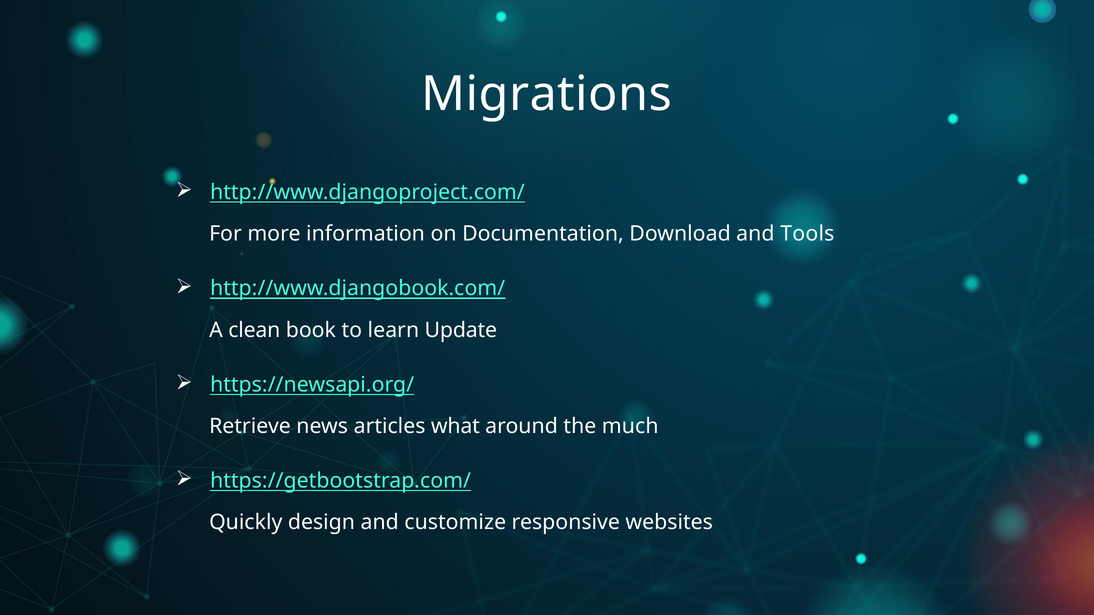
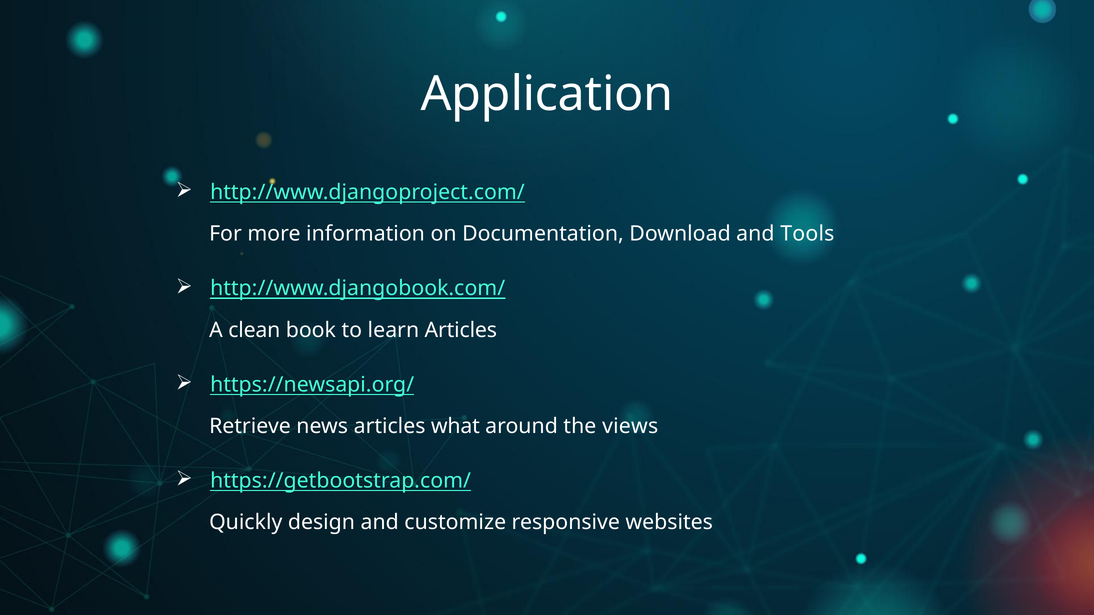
Migrations: Migrations -> Application
learn Update: Update -> Articles
much: much -> views
